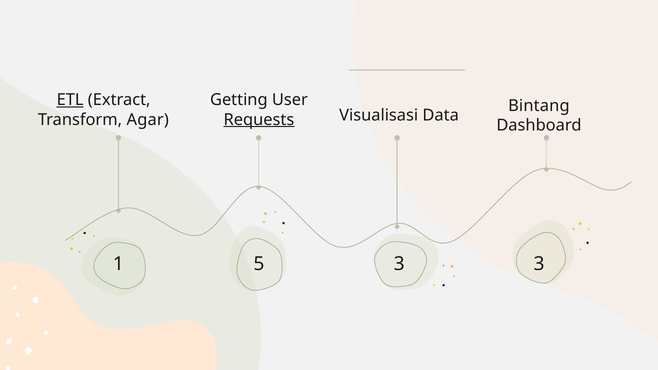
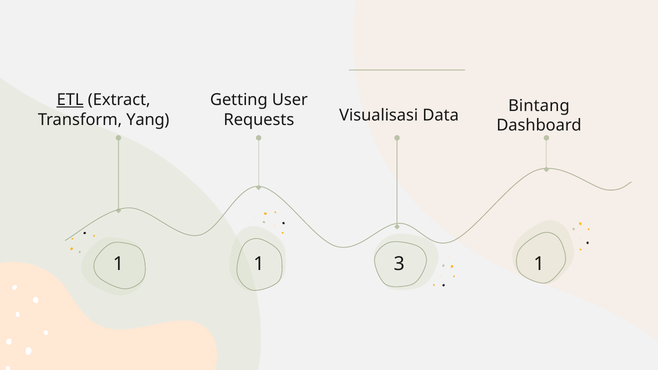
Agar: Agar -> Yang
Requests underline: present -> none
1 5: 5 -> 1
3 3: 3 -> 1
